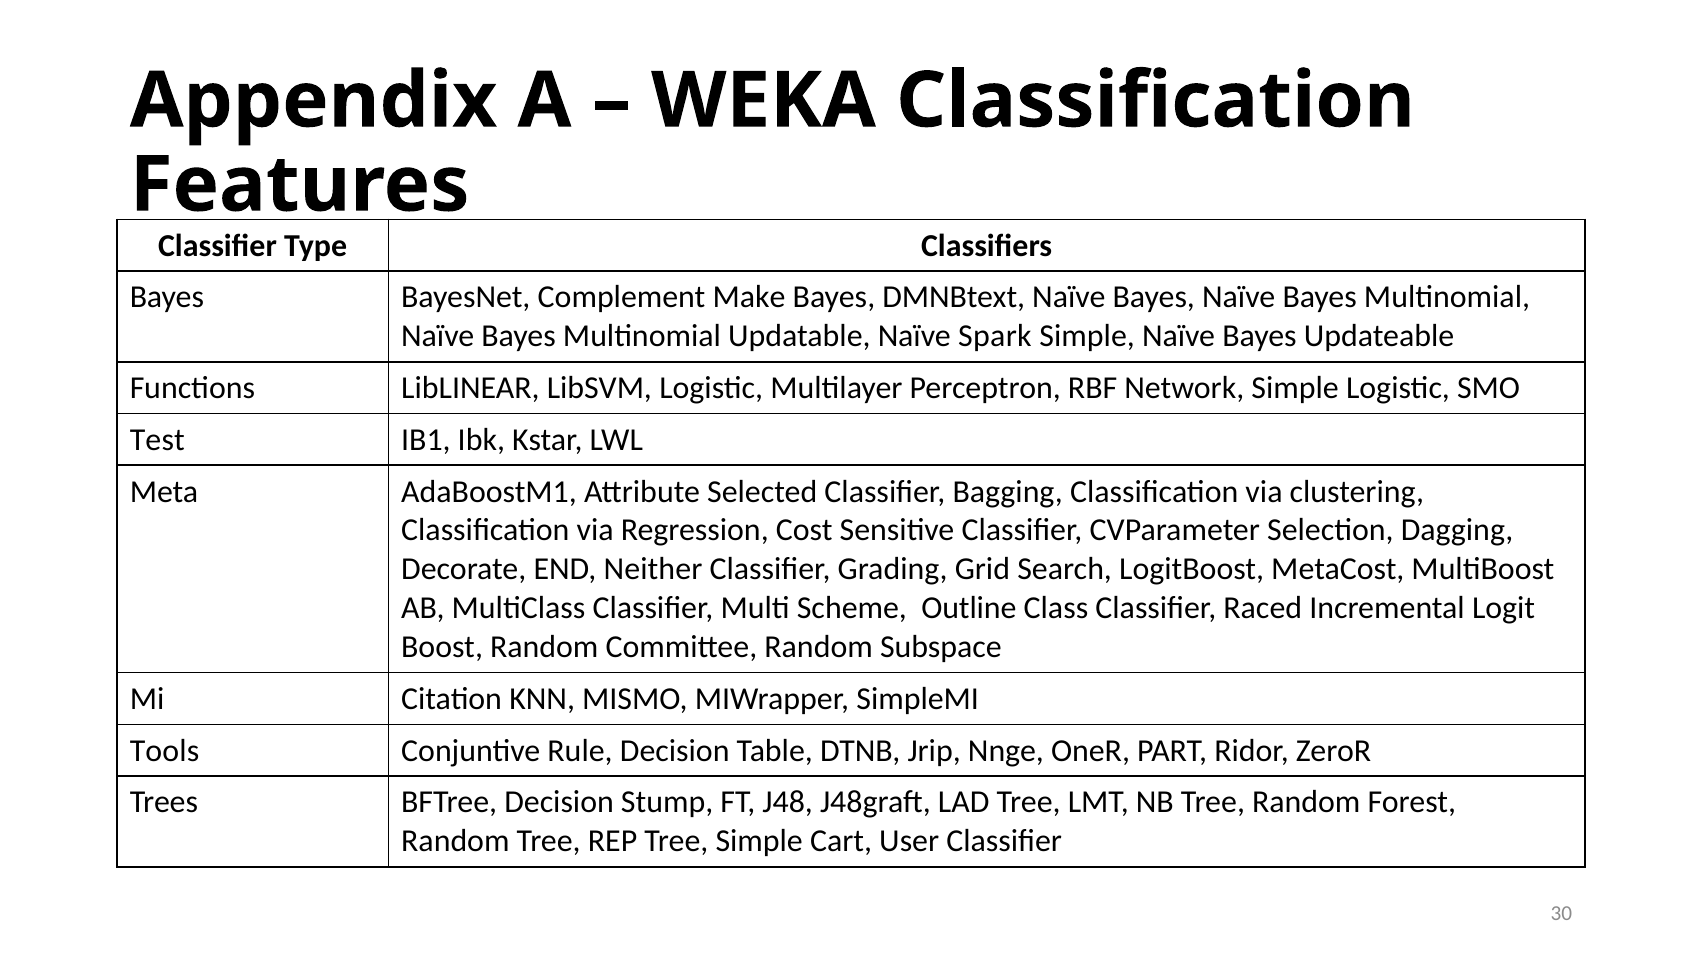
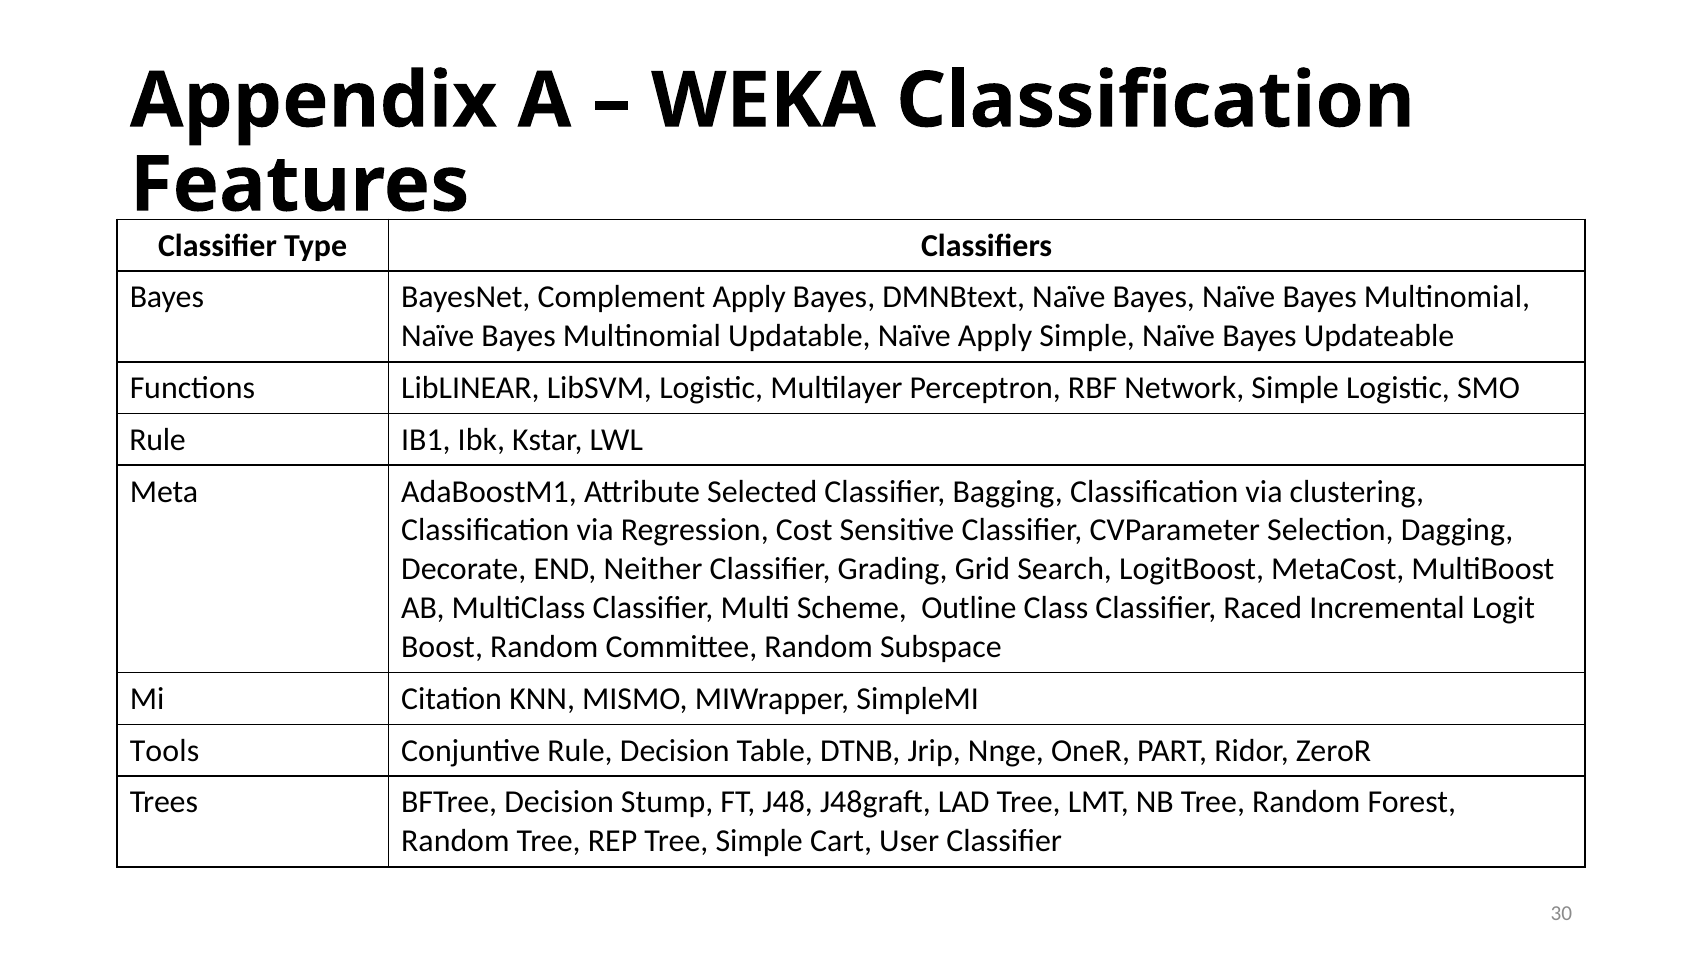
Complement Make: Make -> Apply
Naïve Spark: Spark -> Apply
Test at (157, 440): Test -> Rule
